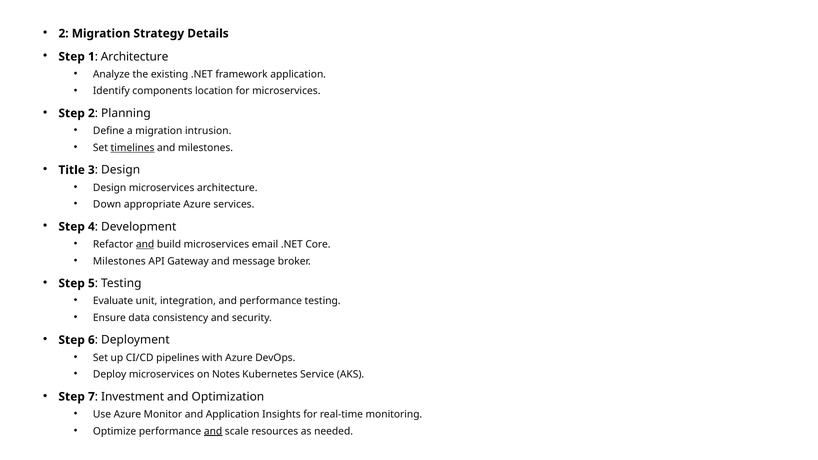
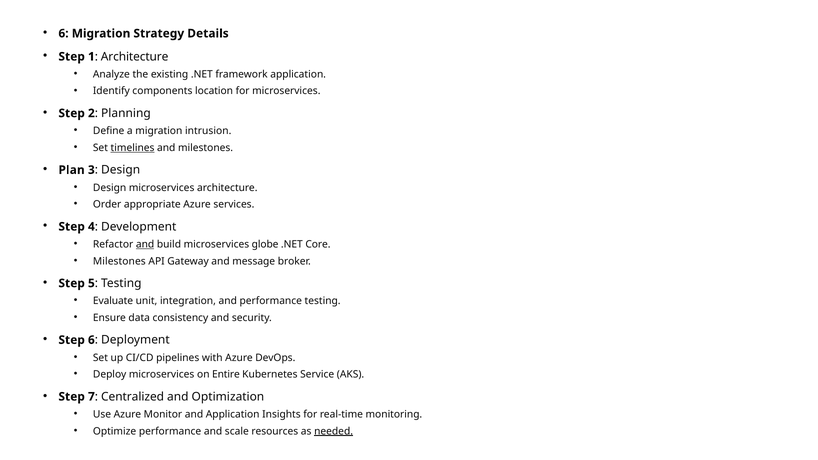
2 at (64, 33): 2 -> 6
Title: Title -> Plan
Down: Down -> Order
email: email -> globe
Notes: Notes -> Entire
Investment: Investment -> Centralized
and at (213, 431) underline: present -> none
needed underline: none -> present
